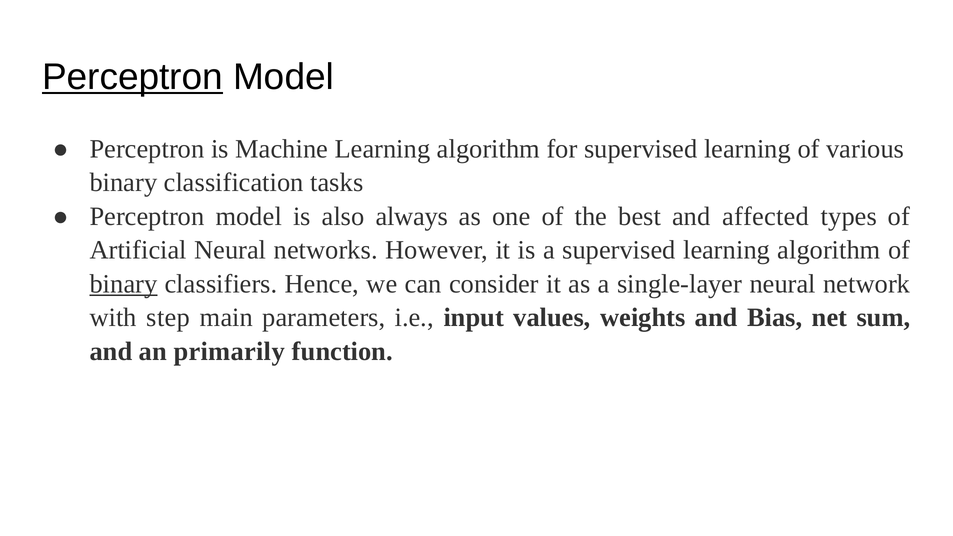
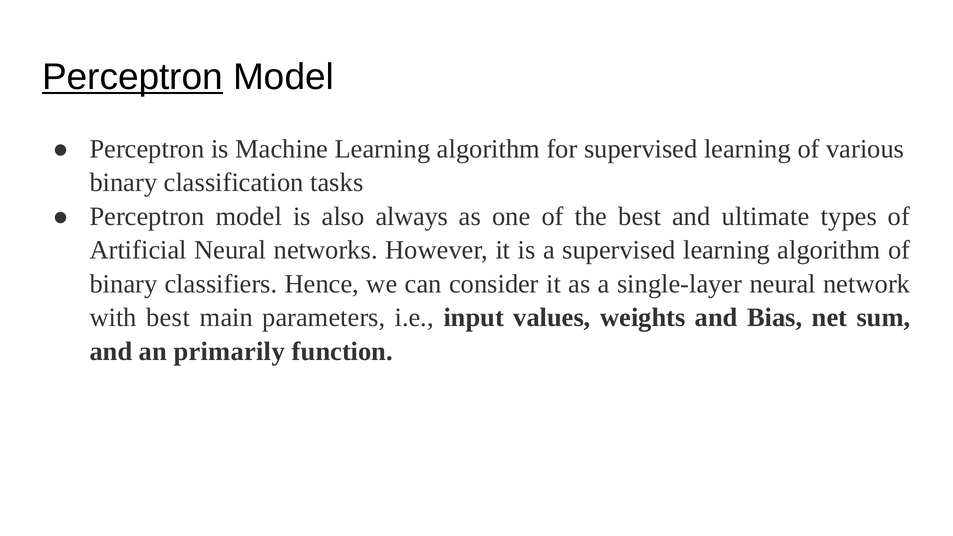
affected: affected -> ultimate
binary at (124, 284) underline: present -> none
with step: step -> best
